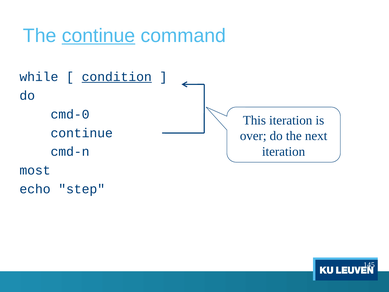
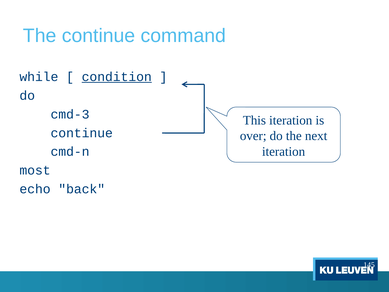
continue at (99, 36) underline: present -> none
cmd-0: cmd-0 -> cmd-3
step: step -> back
